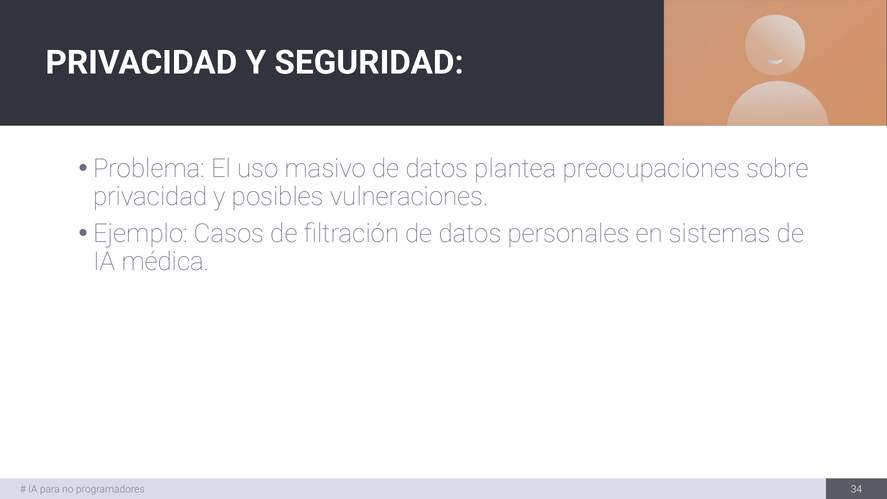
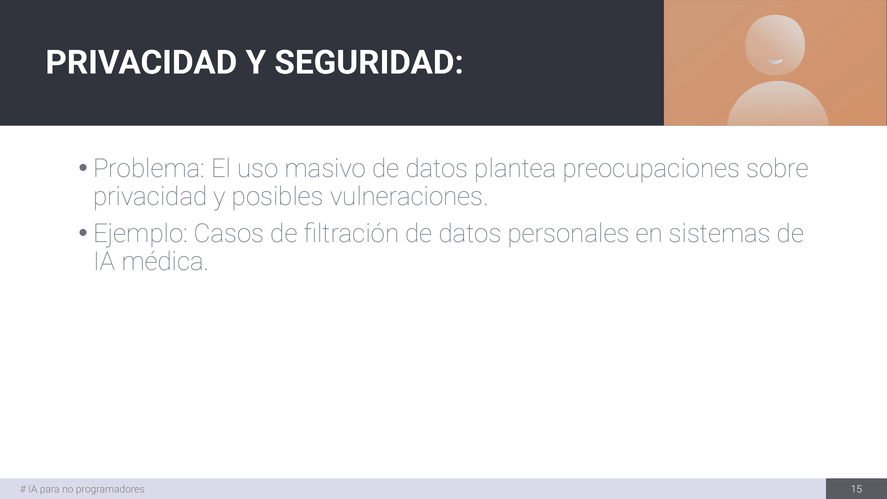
34: 34 -> 15
